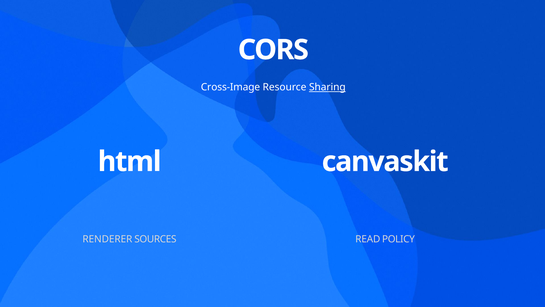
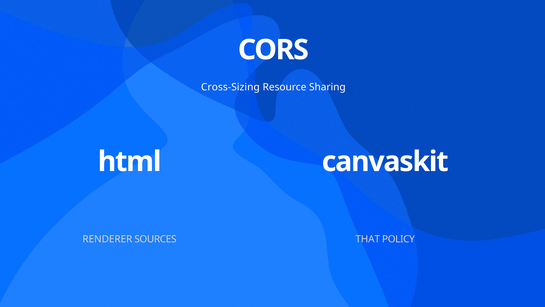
Cross-Image: Cross-Image -> Cross-Sizing
Sharing underline: present -> none
READ: READ -> THAT
